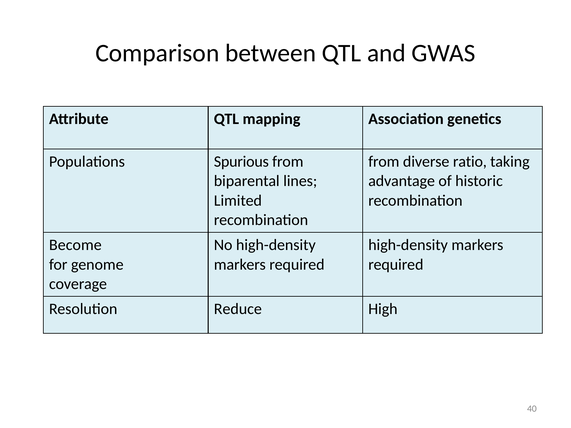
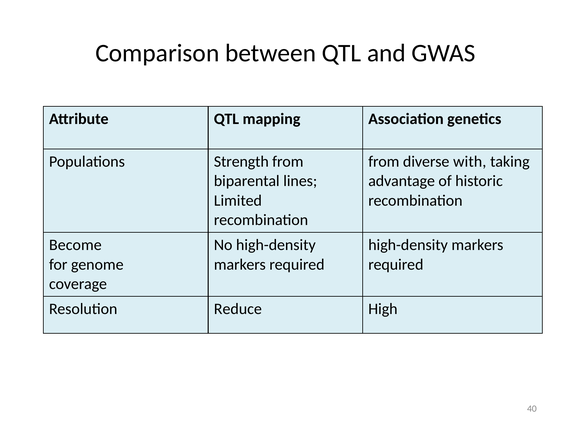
Spurious: Spurious -> Strength
ratio: ratio -> with
